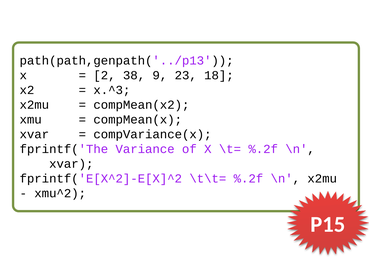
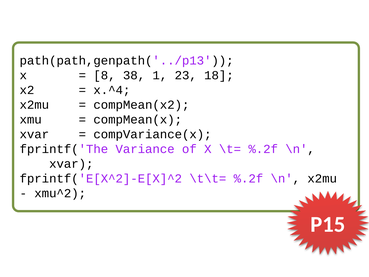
2: 2 -> 8
9: 9 -> 1
x.^3: x.^3 -> x.^4
